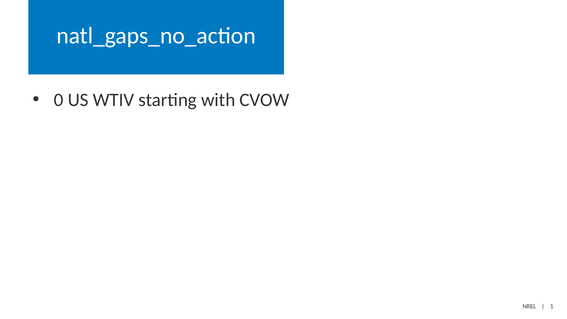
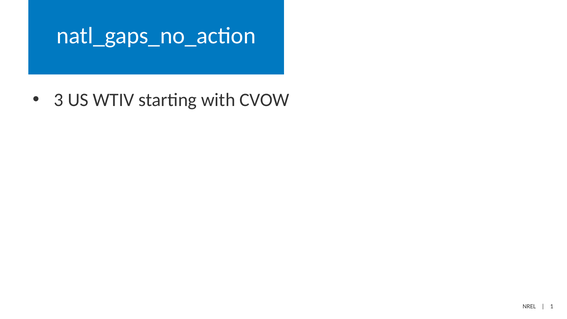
0: 0 -> 3
